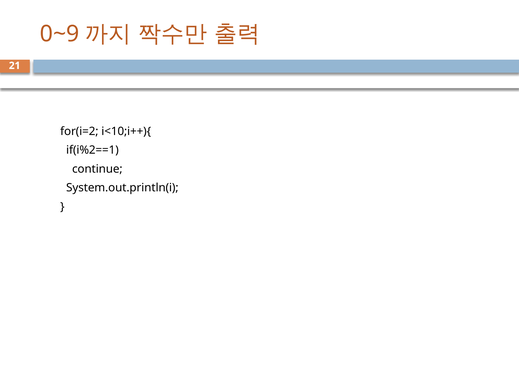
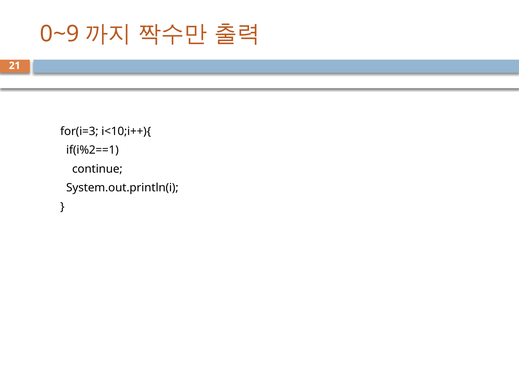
for(i=2: for(i=2 -> for(i=3
